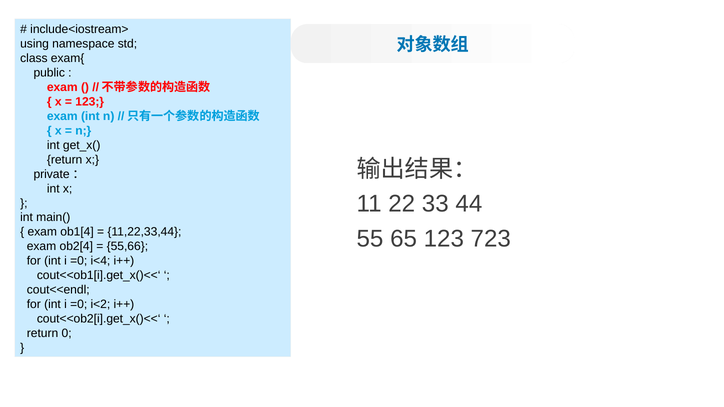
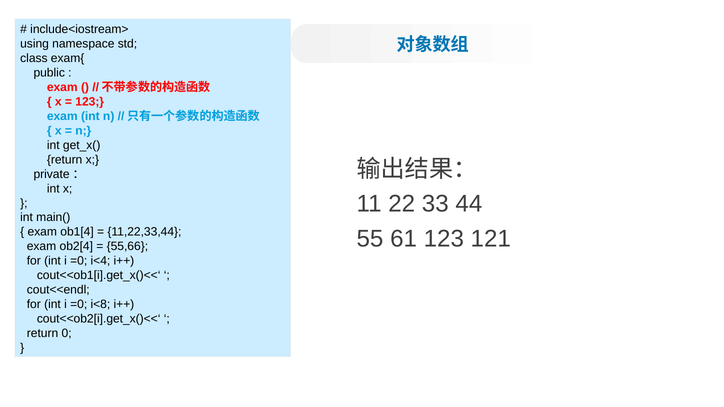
65: 65 -> 61
723: 723 -> 121
i<2: i<2 -> i<8
